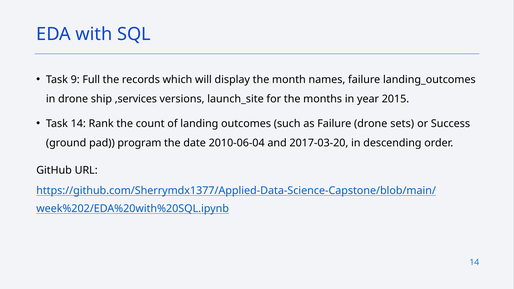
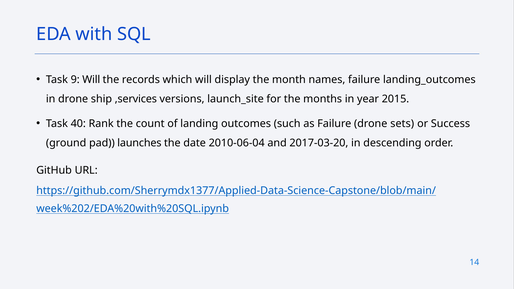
9 Full: Full -> Will
Task 14: 14 -> 40
program: program -> launches
